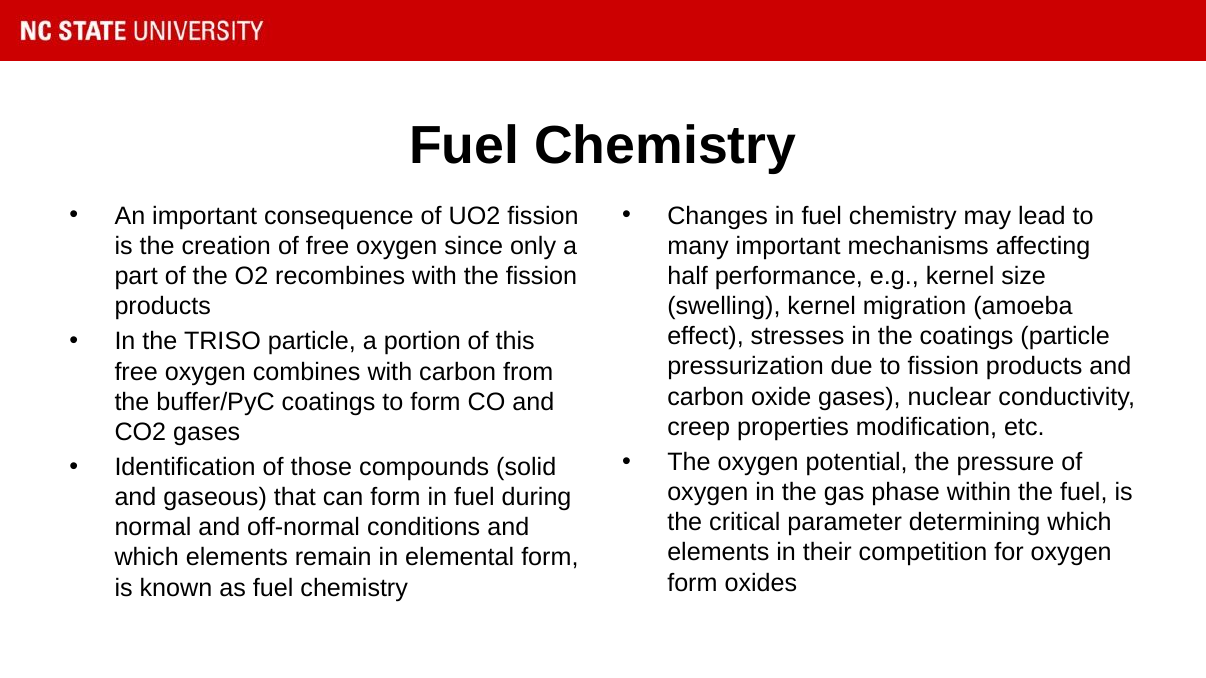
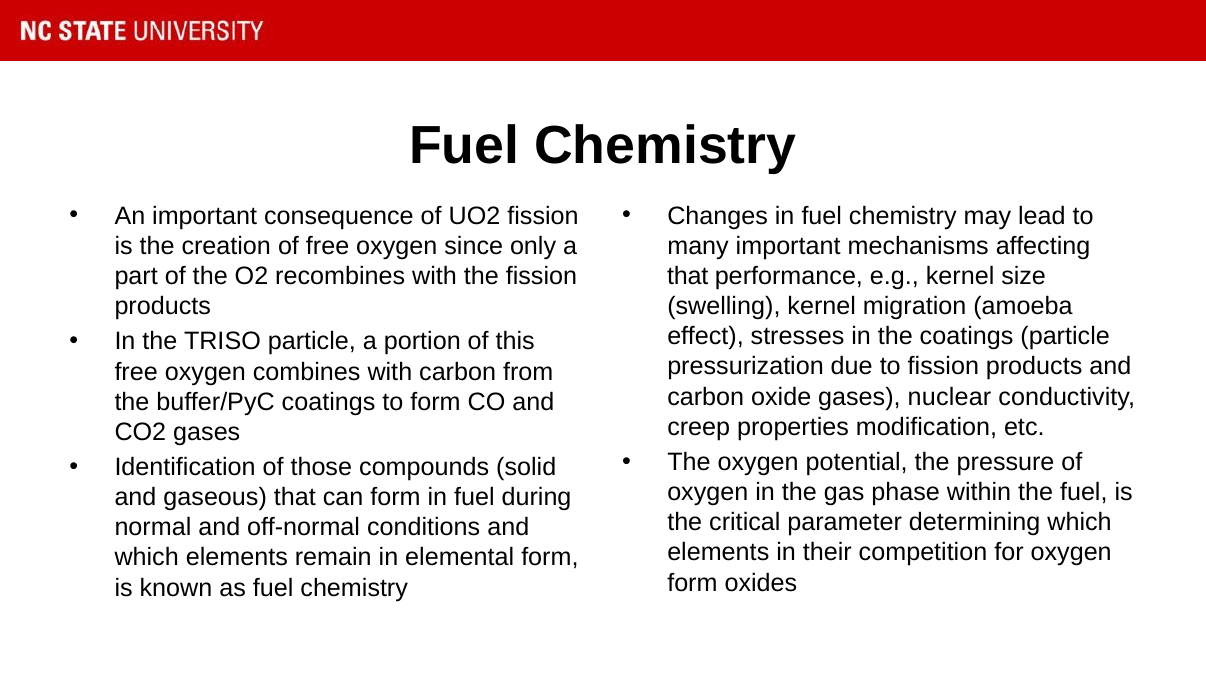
half at (688, 276): half -> that
